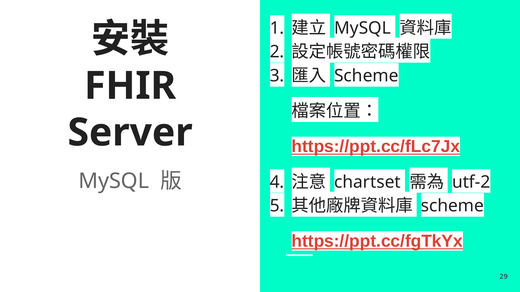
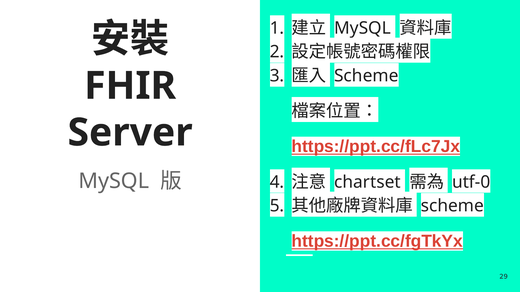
utf-2: utf-2 -> utf-0
